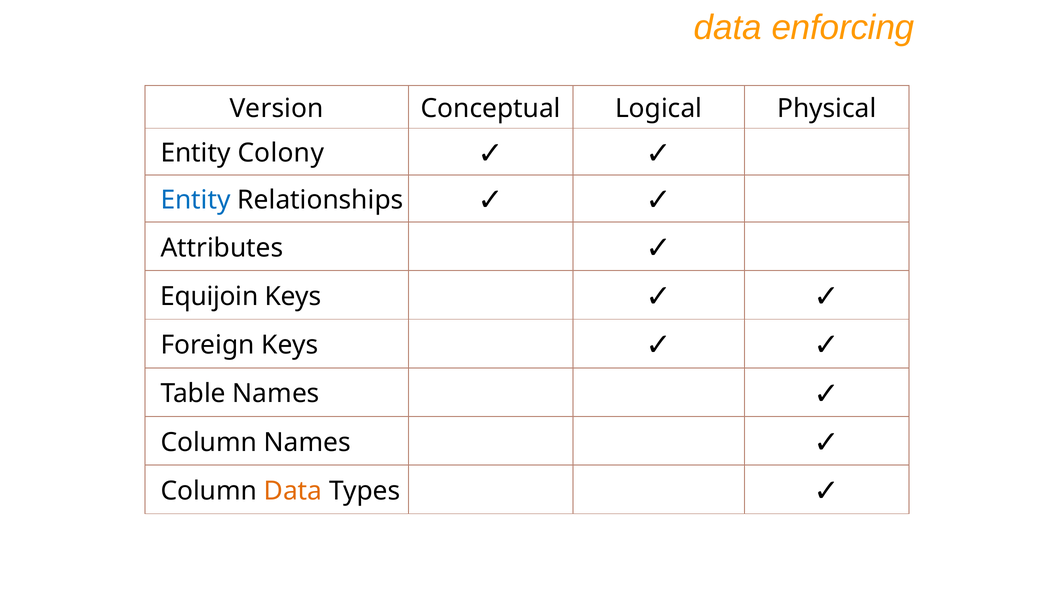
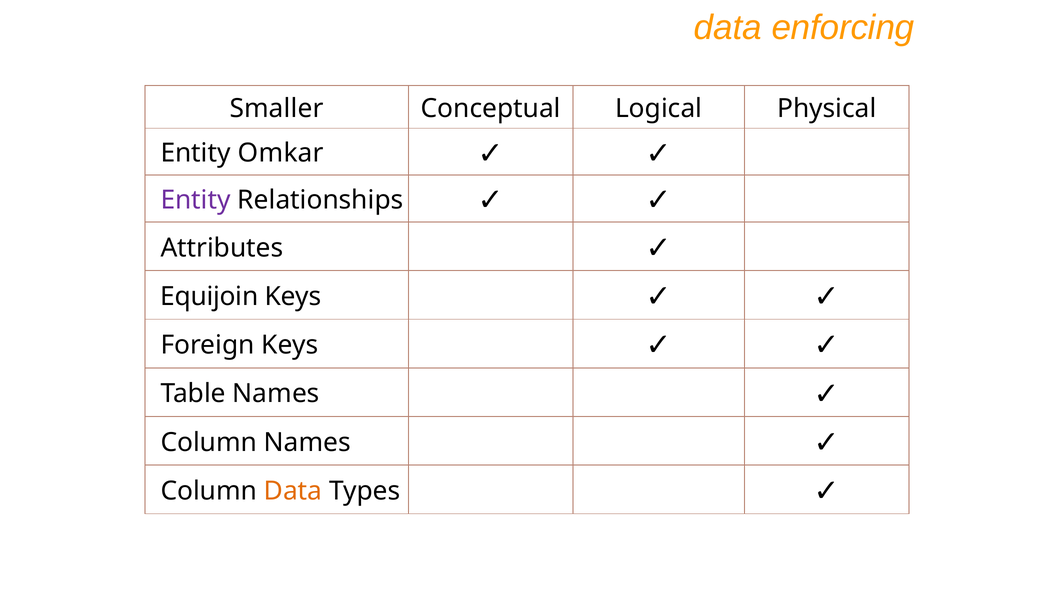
Version: Version -> Smaller
Colony: Colony -> Omkar
Entity at (196, 200) colour: blue -> purple
